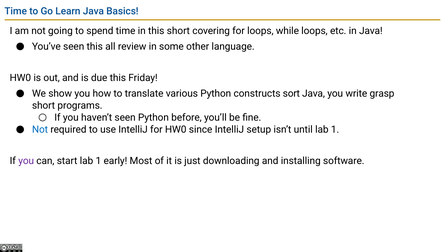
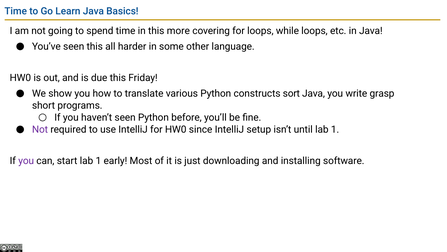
this short: short -> more
review: review -> harder
Not at (40, 129) colour: blue -> purple
